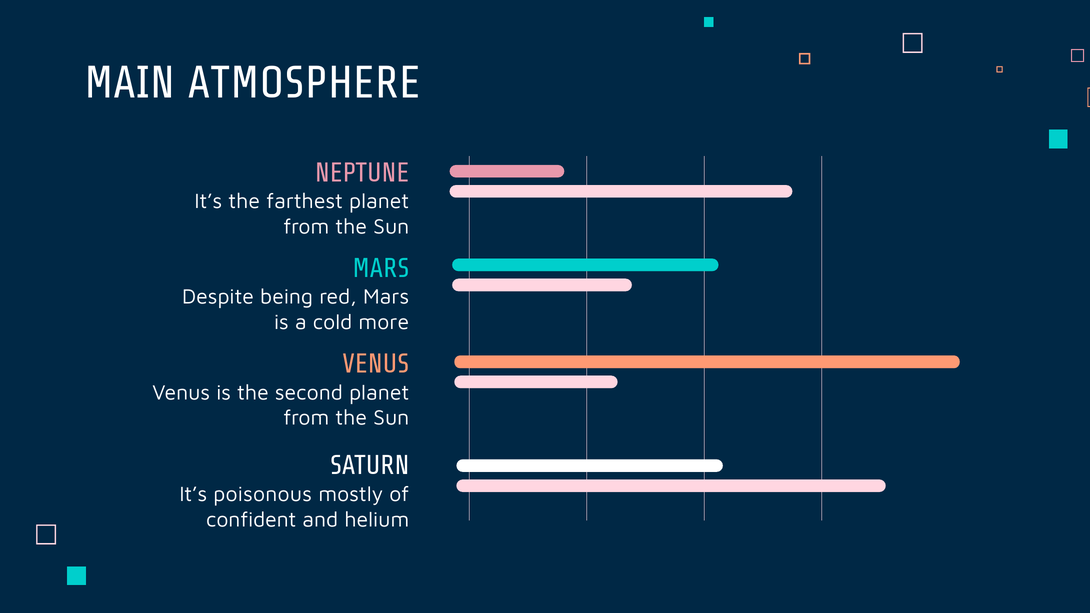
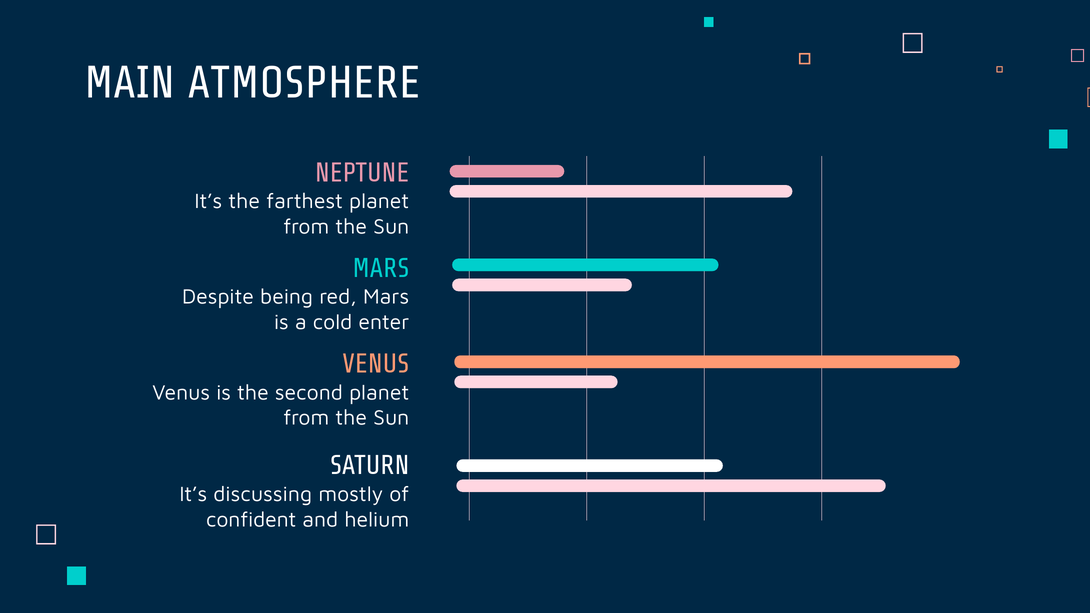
more: more -> enter
poisonous: poisonous -> discussing
